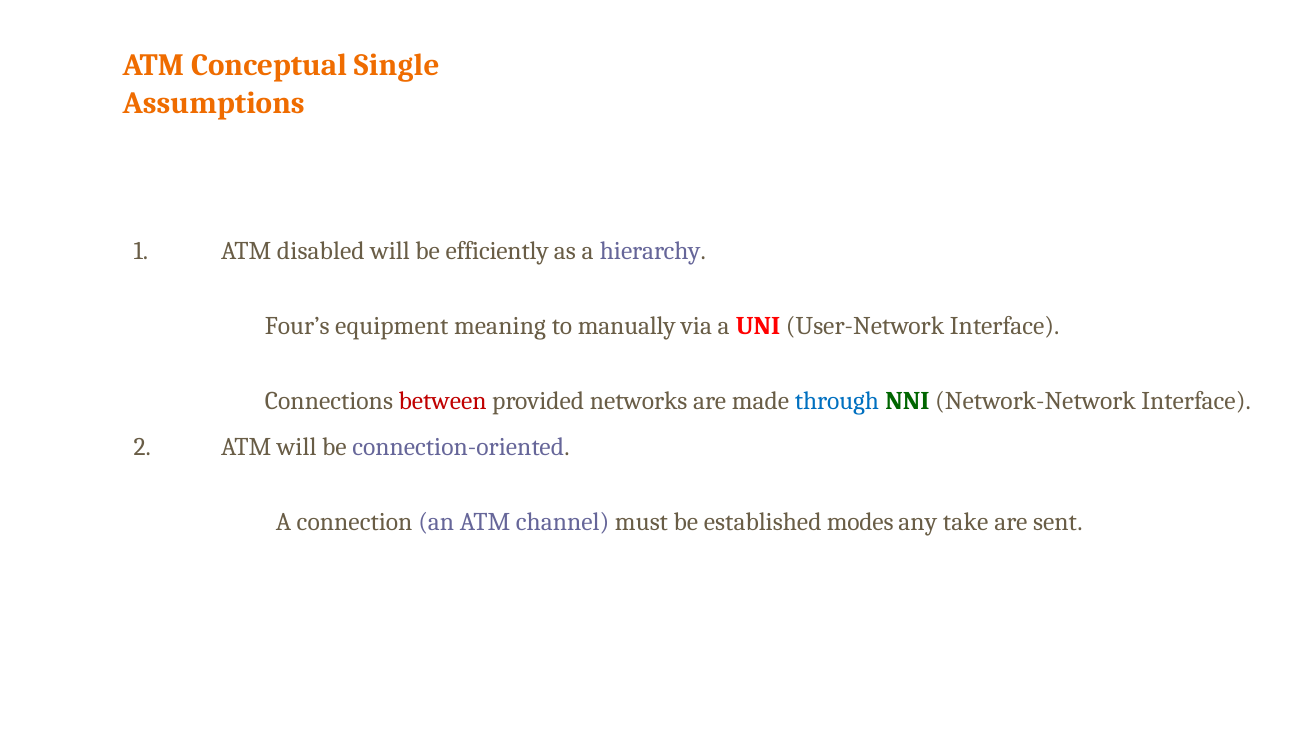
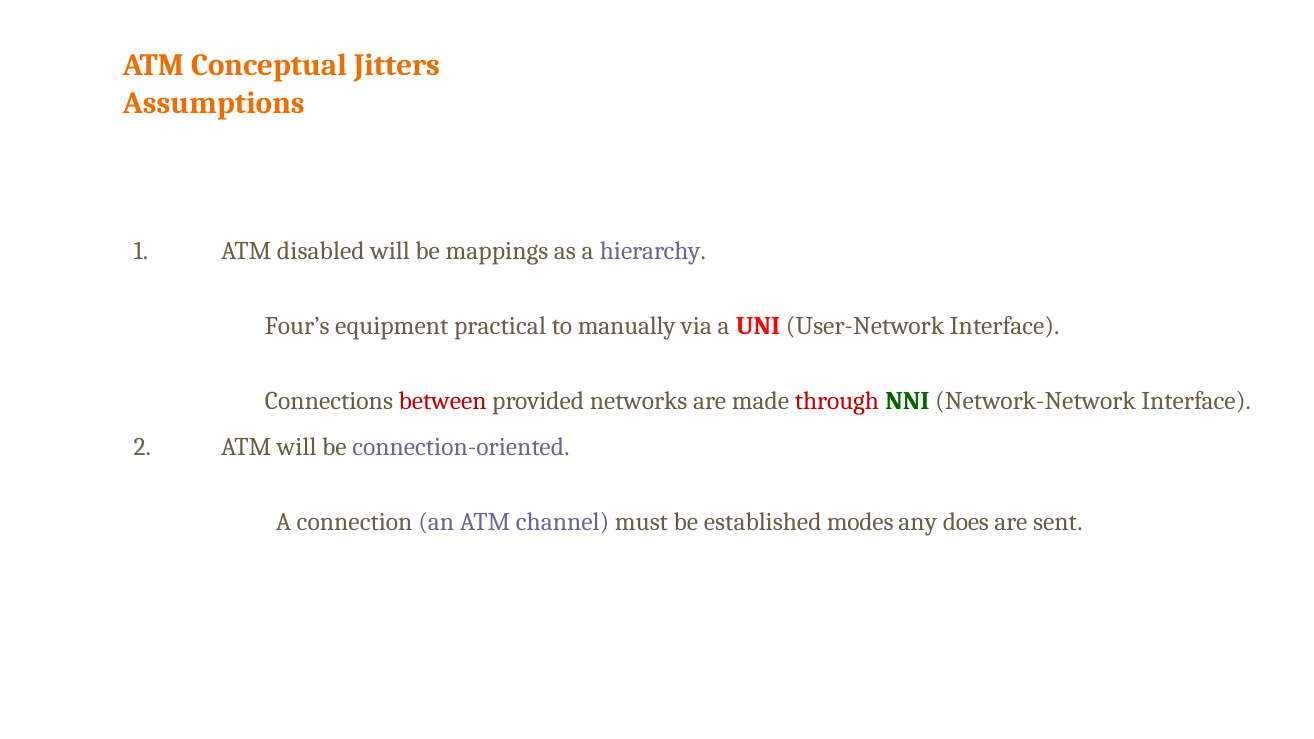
Single: Single -> Jitters
efficiently: efficiently -> mappings
meaning: meaning -> practical
through colour: blue -> red
take: take -> does
